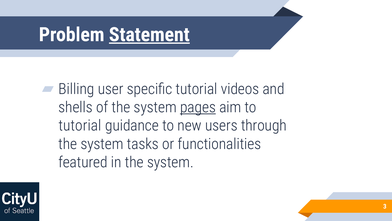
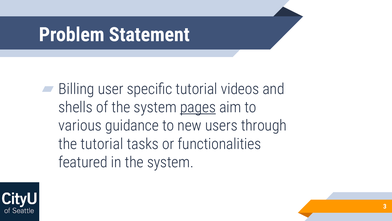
Statement underline: present -> none
tutorial at (80, 125): tutorial -> various
system at (102, 144): system -> tutorial
